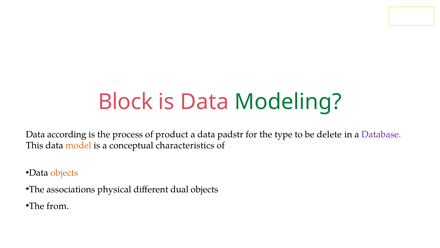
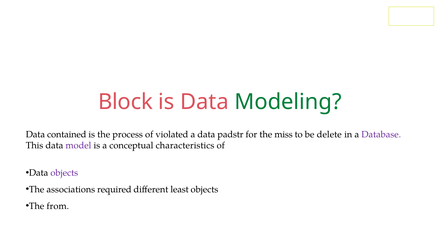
according: according -> contained
product: product -> violated
type: type -> miss
model colour: orange -> purple
objects at (64, 173) colour: orange -> purple
physical: physical -> required
dual: dual -> least
